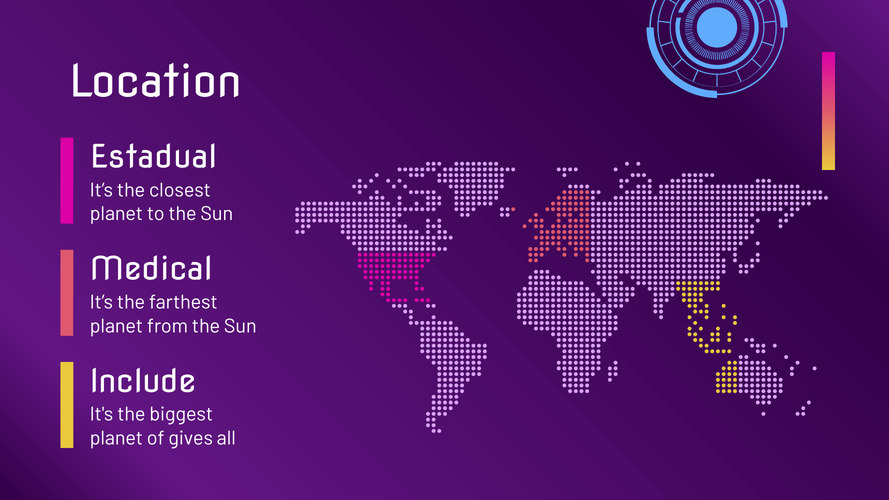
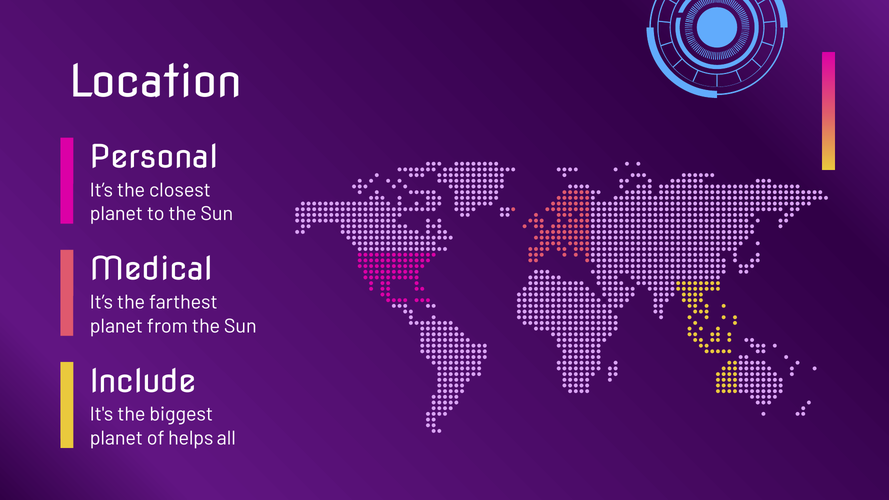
Estadual: Estadual -> Personal
gives: gives -> helps
